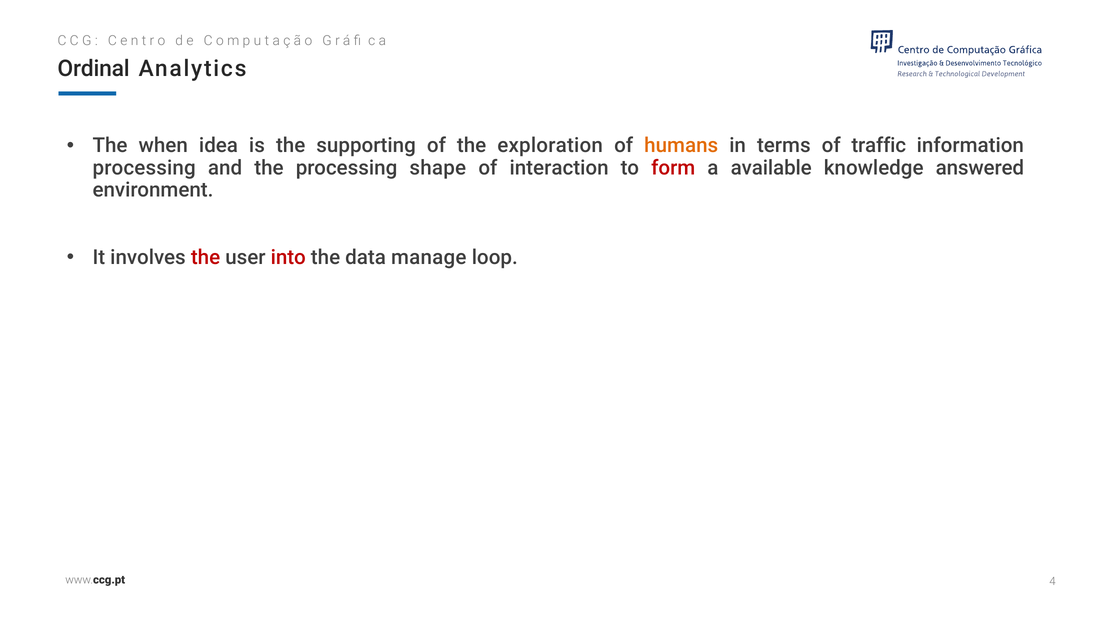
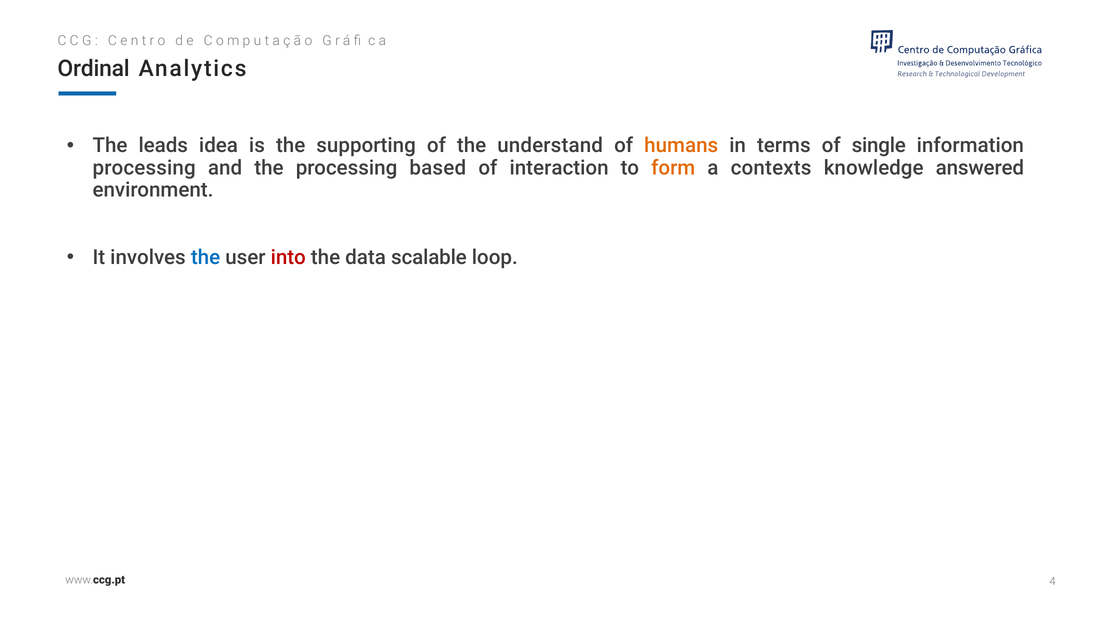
when: when -> leads
exploration: exploration -> understand
traffic: traffic -> single
shape: shape -> based
form colour: red -> orange
available: available -> contexts
the at (206, 258) colour: red -> blue
manage: manage -> scalable
